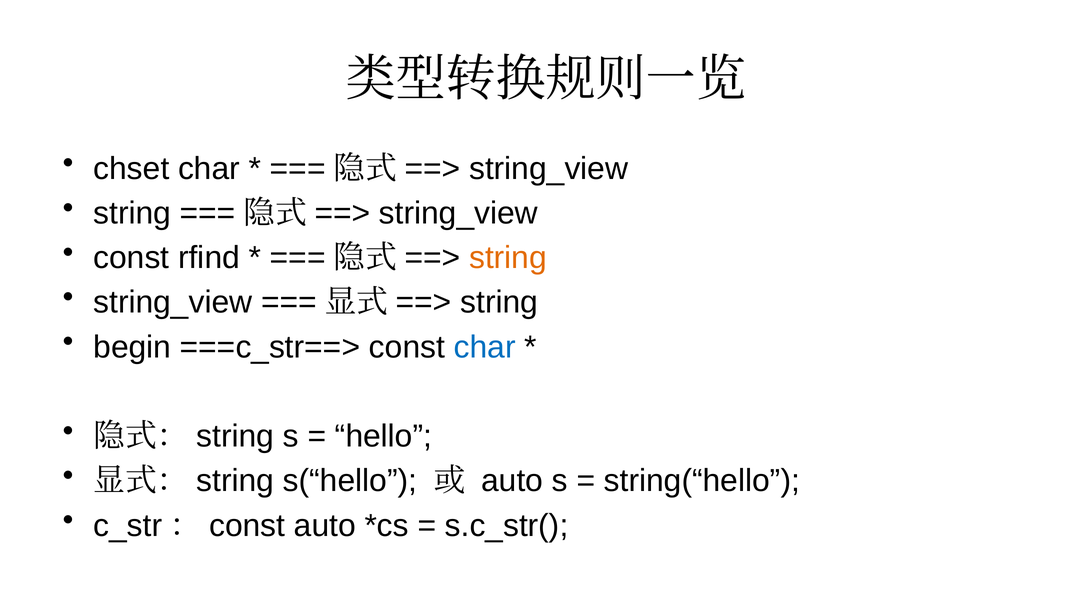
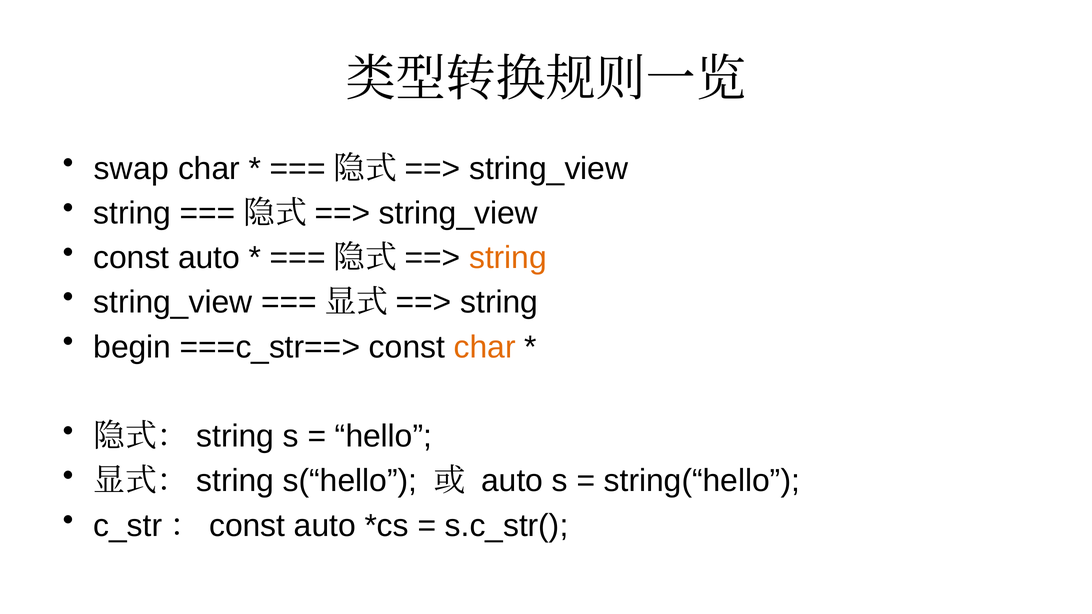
chset: chset -> swap
rfind at (209, 258): rfind -> auto
char at (485, 347) colour: blue -> orange
